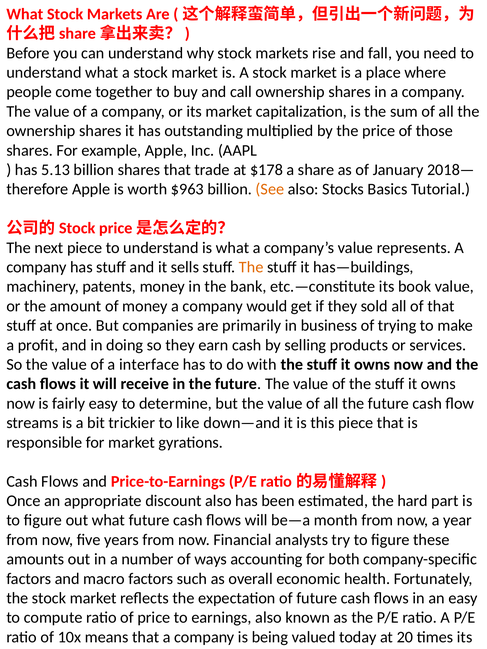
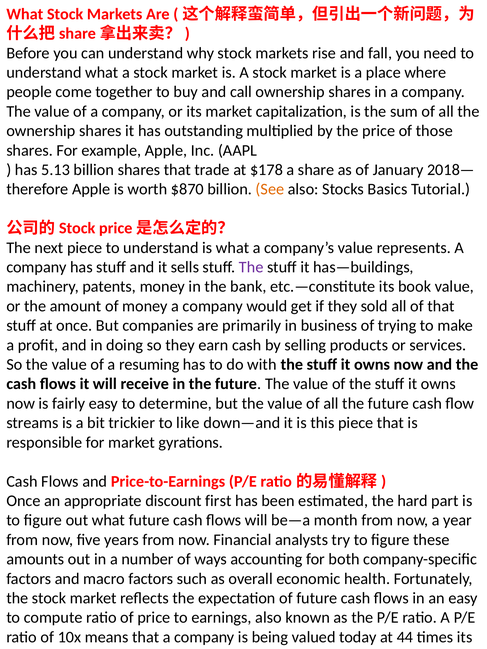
$963: $963 -> $870
The at (251, 267) colour: orange -> purple
interface: interface -> resuming
discount also: also -> first
20: 20 -> 44
